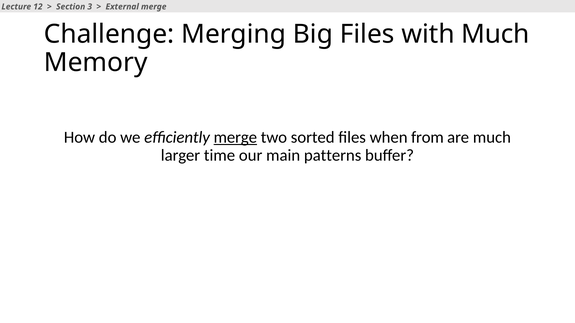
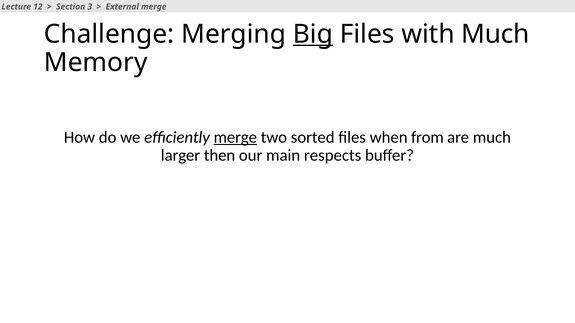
Big underline: none -> present
time: time -> then
patterns: patterns -> respects
